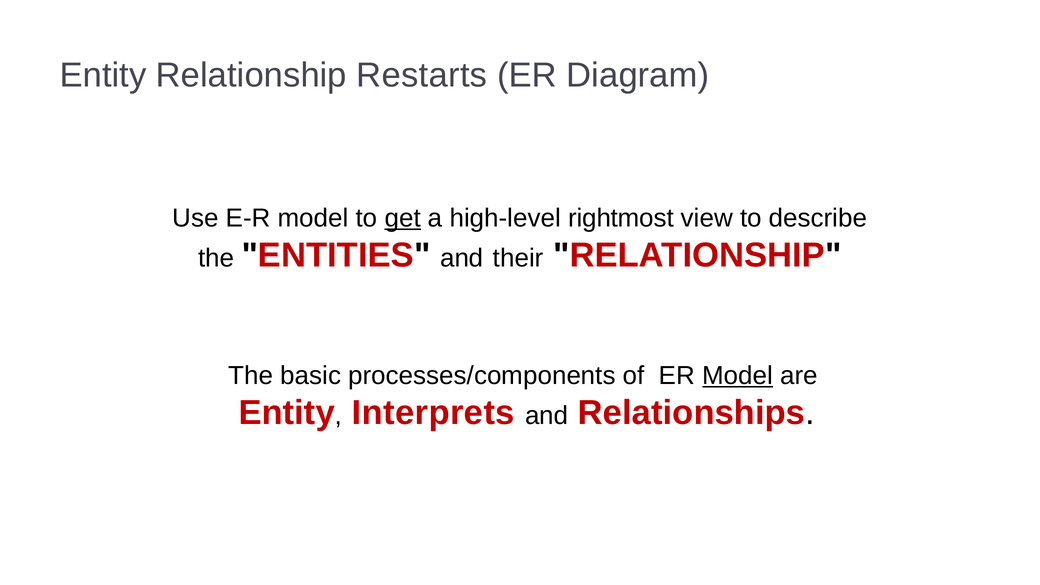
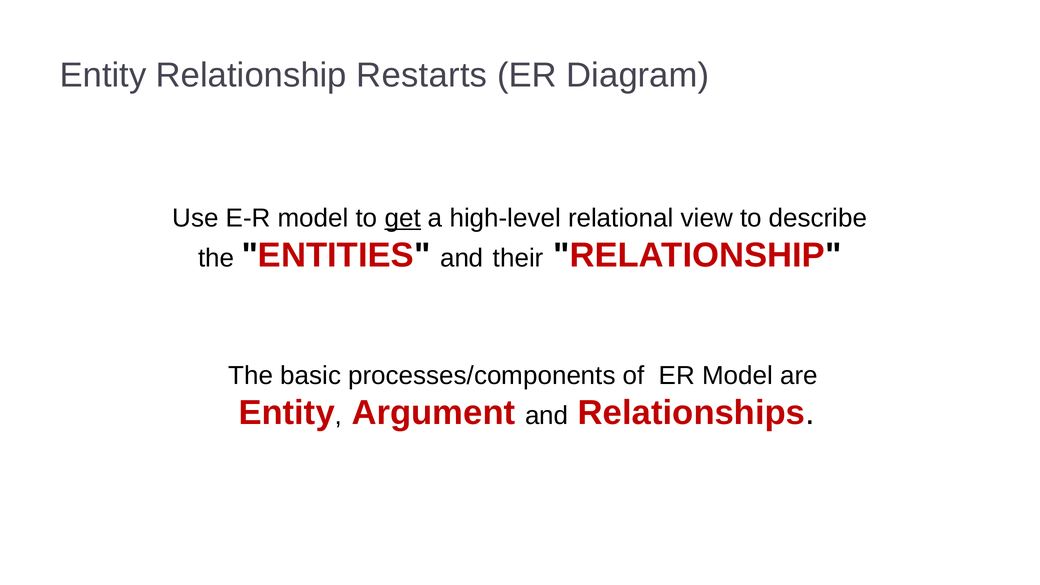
rightmost: rightmost -> relational
Model at (738, 376) underline: present -> none
Interprets: Interprets -> Argument
